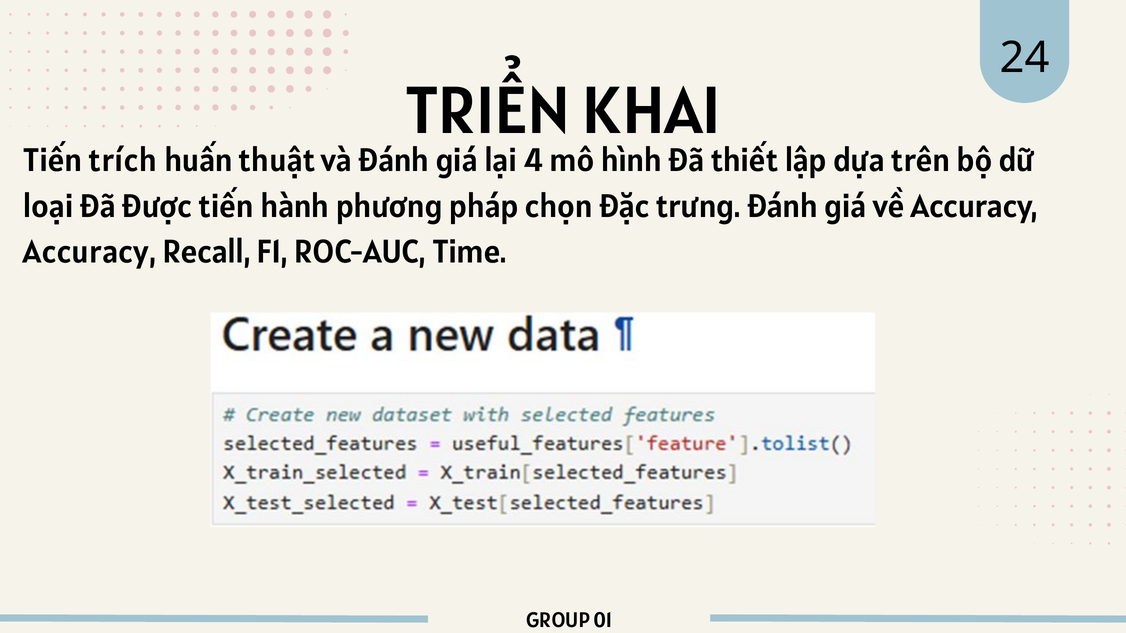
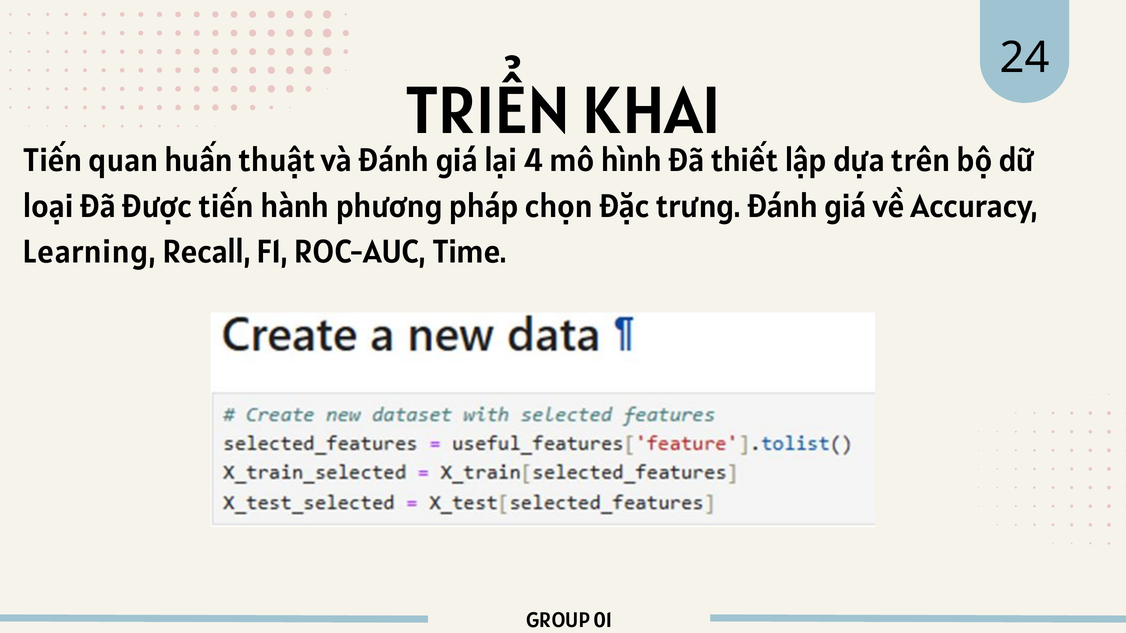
trích: trích -> quan
Accuracy at (90, 252): Accuracy -> Learning
